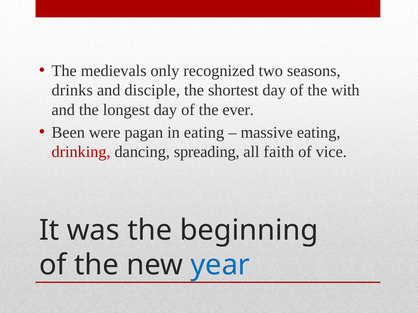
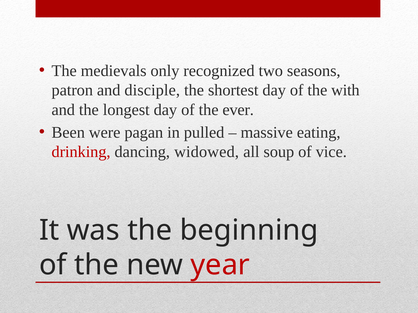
drinks: drinks -> patron
in eating: eating -> pulled
spreading: spreading -> widowed
faith: faith -> soup
year colour: blue -> red
